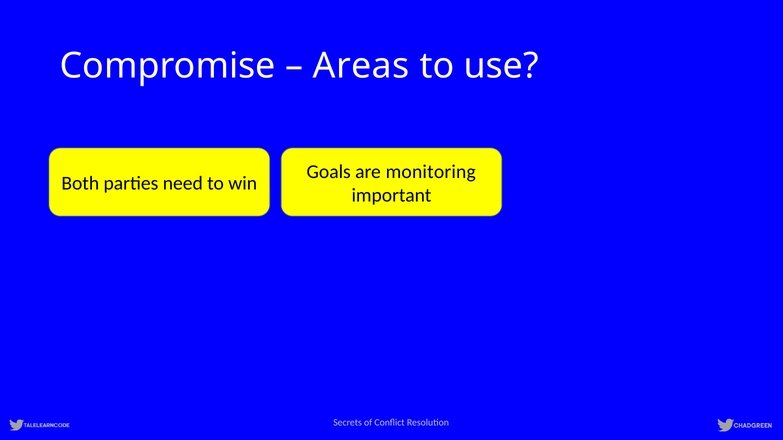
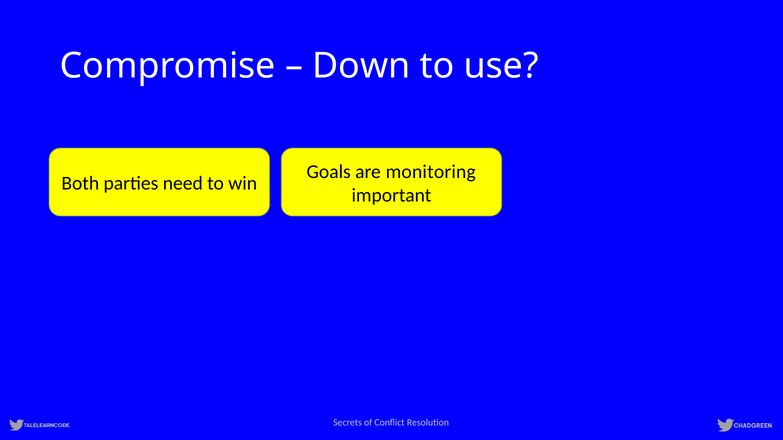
Areas: Areas -> Down
